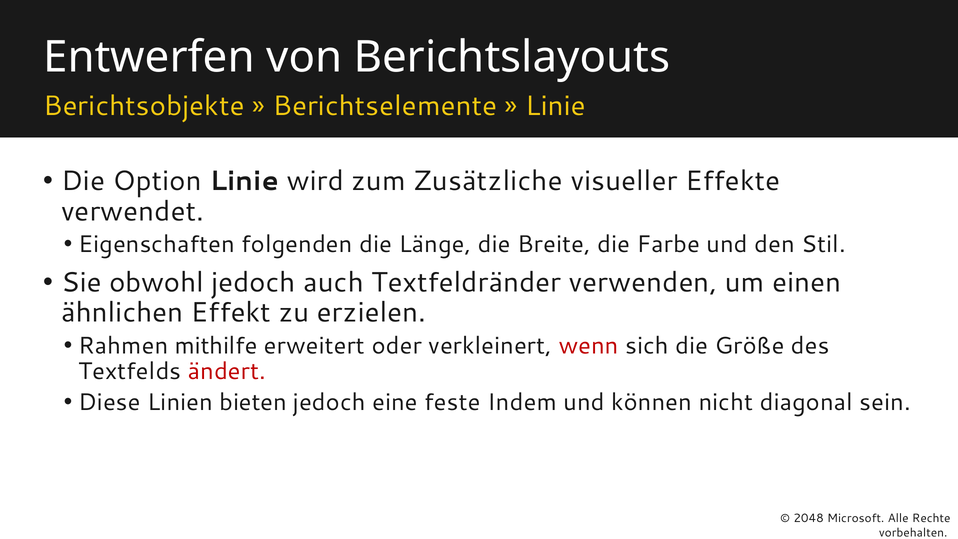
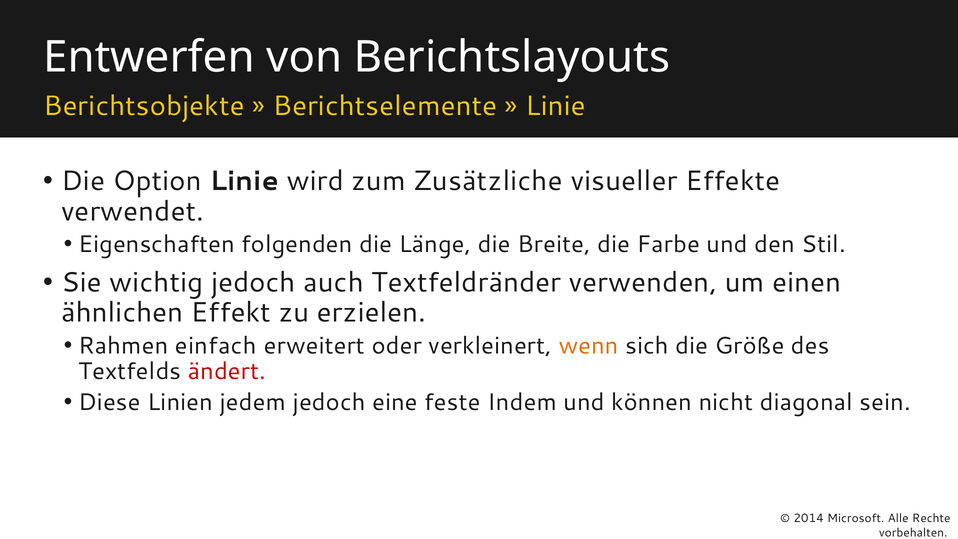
obwohl: obwohl -> wichtig
mithilfe: mithilfe -> einfach
wenn colour: red -> orange
bieten: bieten -> jedem
2048: 2048 -> 2014
